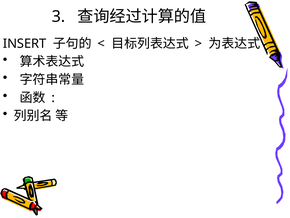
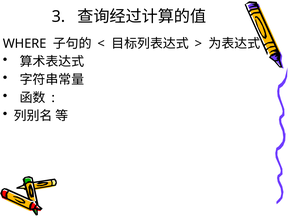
INSERT: INSERT -> WHERE
